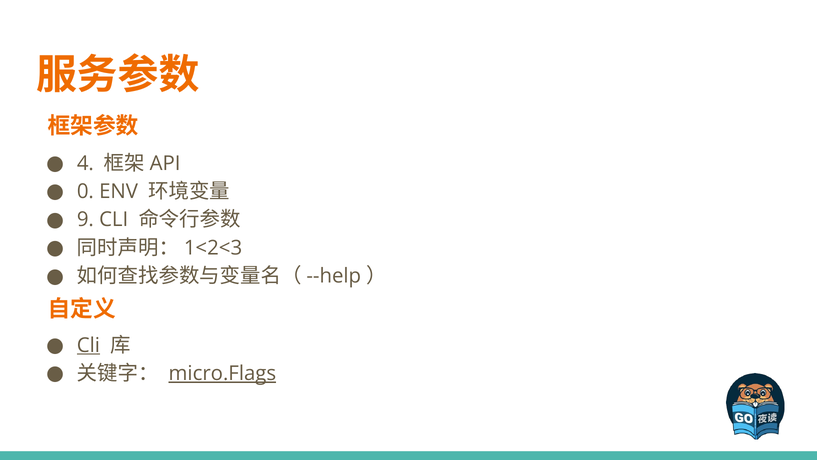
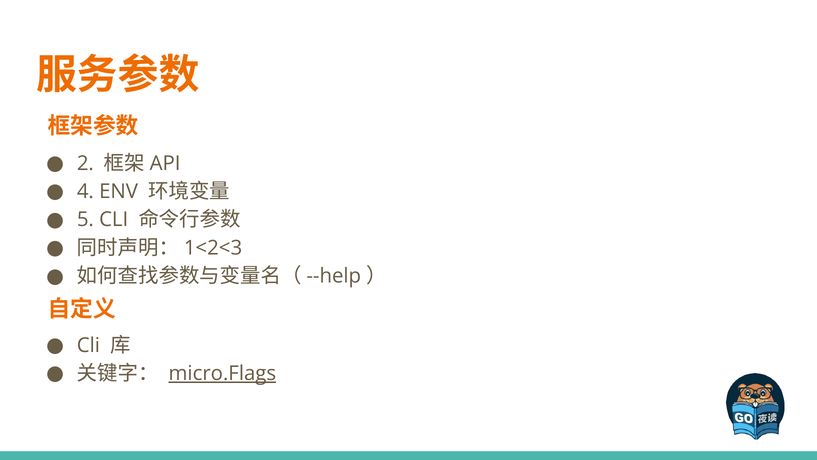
4: 4 -> 2
0: 0 -> 4
9: 9 -> 5
Cli at (88, 345) underline: present -> none
